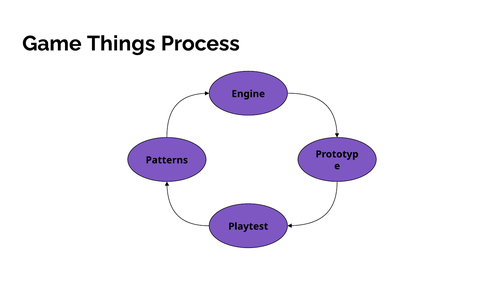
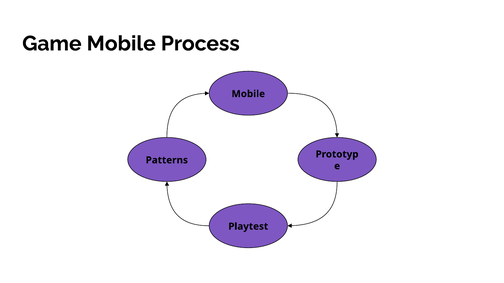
Game Things: Things -> Mobile
Engine at (248, 94): Engine -> Mobile
